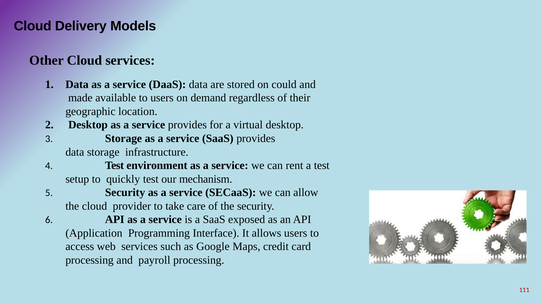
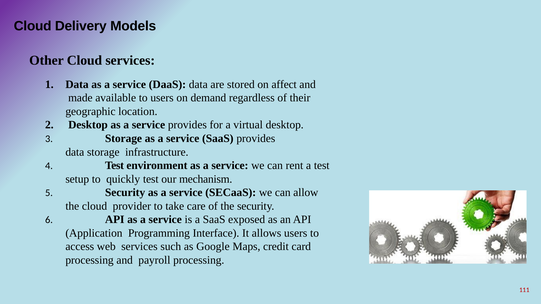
could: could -> affect
